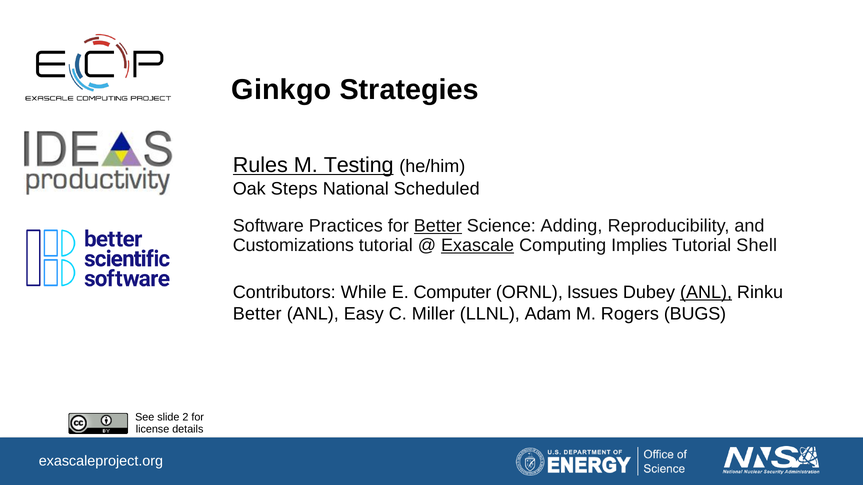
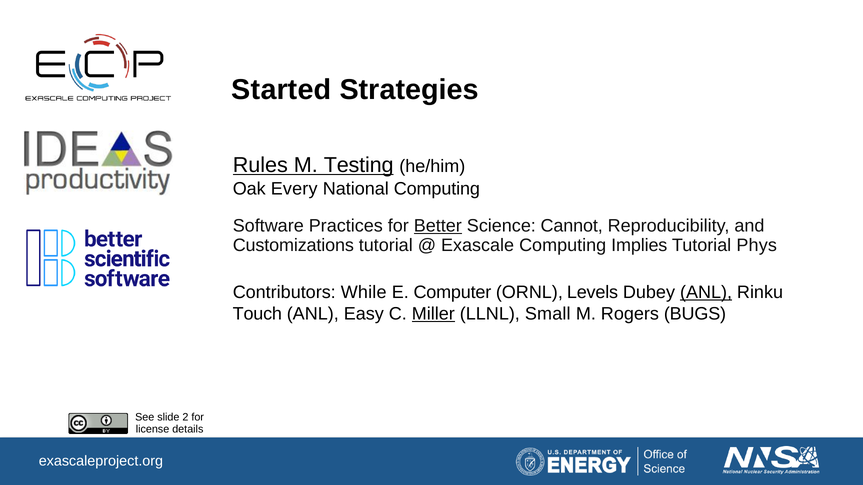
Ginkgo: Ginkgo -> Started
Steps: Steps -> Every
National Scheduled: Scheduled -> Computing
Adding: Adding -> Cannot
Exascale underline: present -> none
Shell: Shell -> Phys
Issues: Issues -> Levels
Better at (257, 314): Better -> Touch
Miller underline: none -> present
Adam: Adam -> Small
